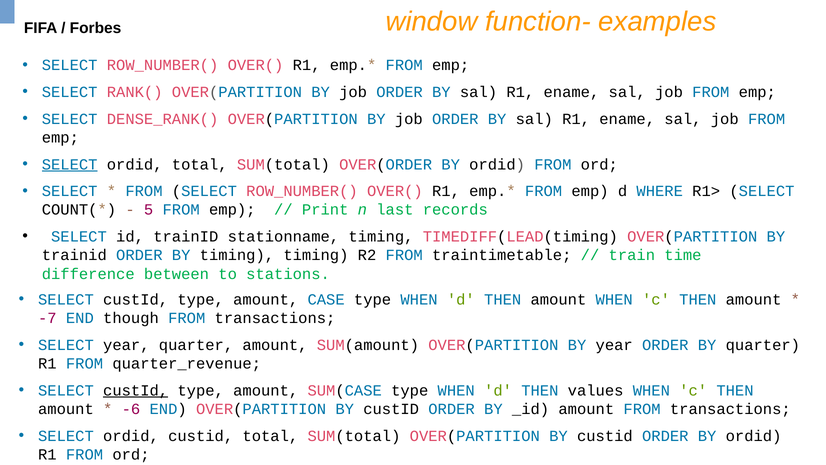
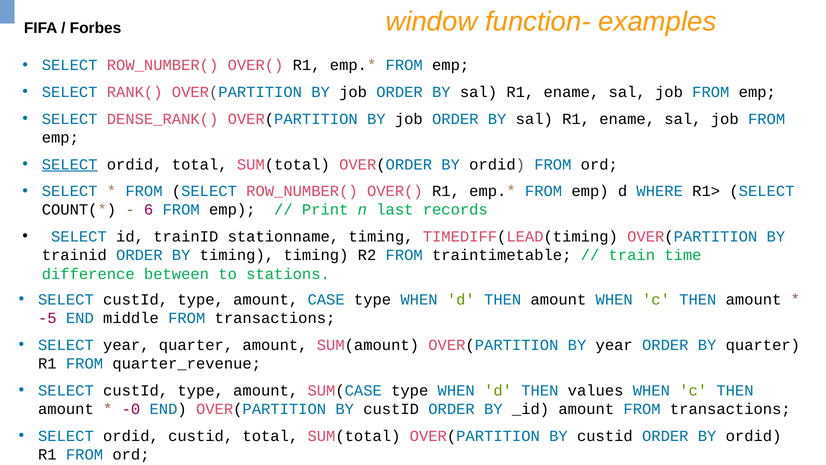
5: 5 -> 6
-7: -7 -> -5
though: though -> middle
custId at (136, 390) underline: present -> none
-6: -6 -> -0
